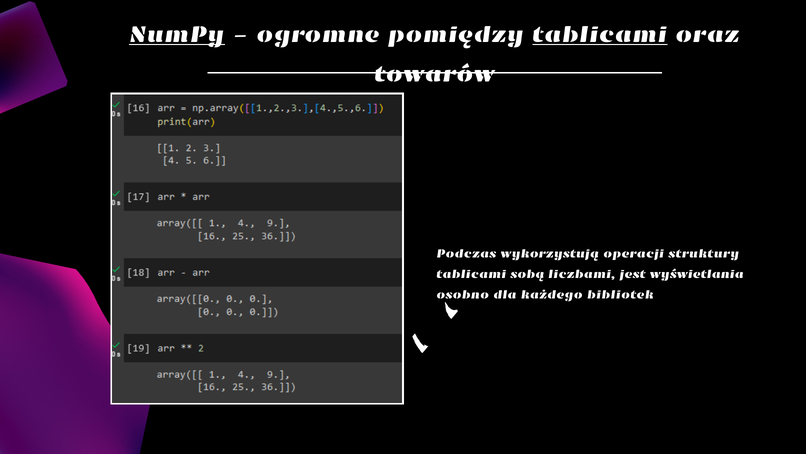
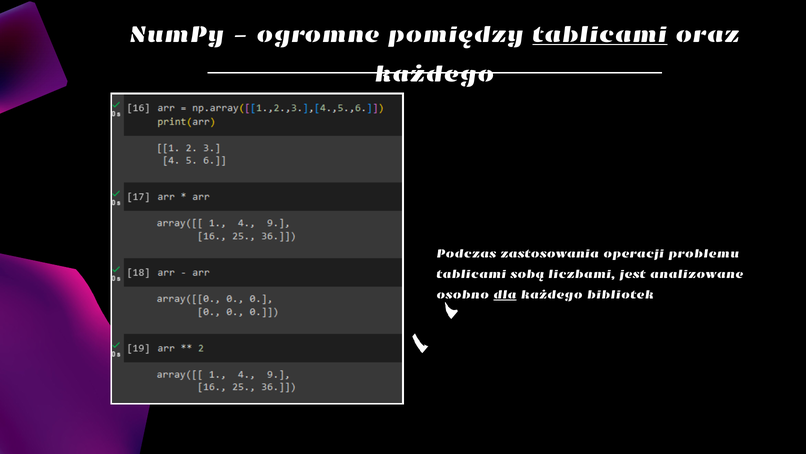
NumPy underline: present -> none
towarów at (435, 74): towarów -> każdego
wykorzystują: wykorzystują -> zastosowania
struktury: struktury -> problemu
wyświetlania: wyświetlania -> analizowane
dla underline: none -> present
